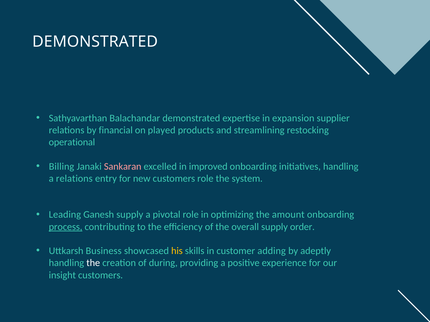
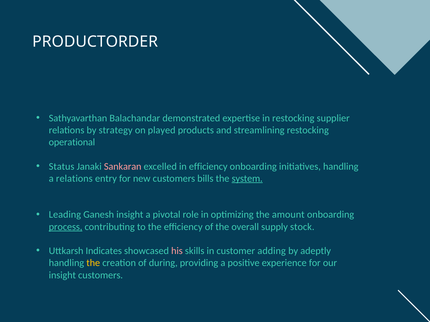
DEMONSTRATED at (95, 42): DEMONSTRATED -> PRODUCTORDER
in expansion: expansion -> restocking
financial: financial -> strategy
Billing: Billing -> Status
in improved: improved -> efficiency
customers role: role -> bills
system underline: none -> present
Ganesh supply: supply -> insight
order: order -> stock
Business: Business -> Indicates
his colour: yellow -> pink
the at (93, 263) colour: white -> yellow
